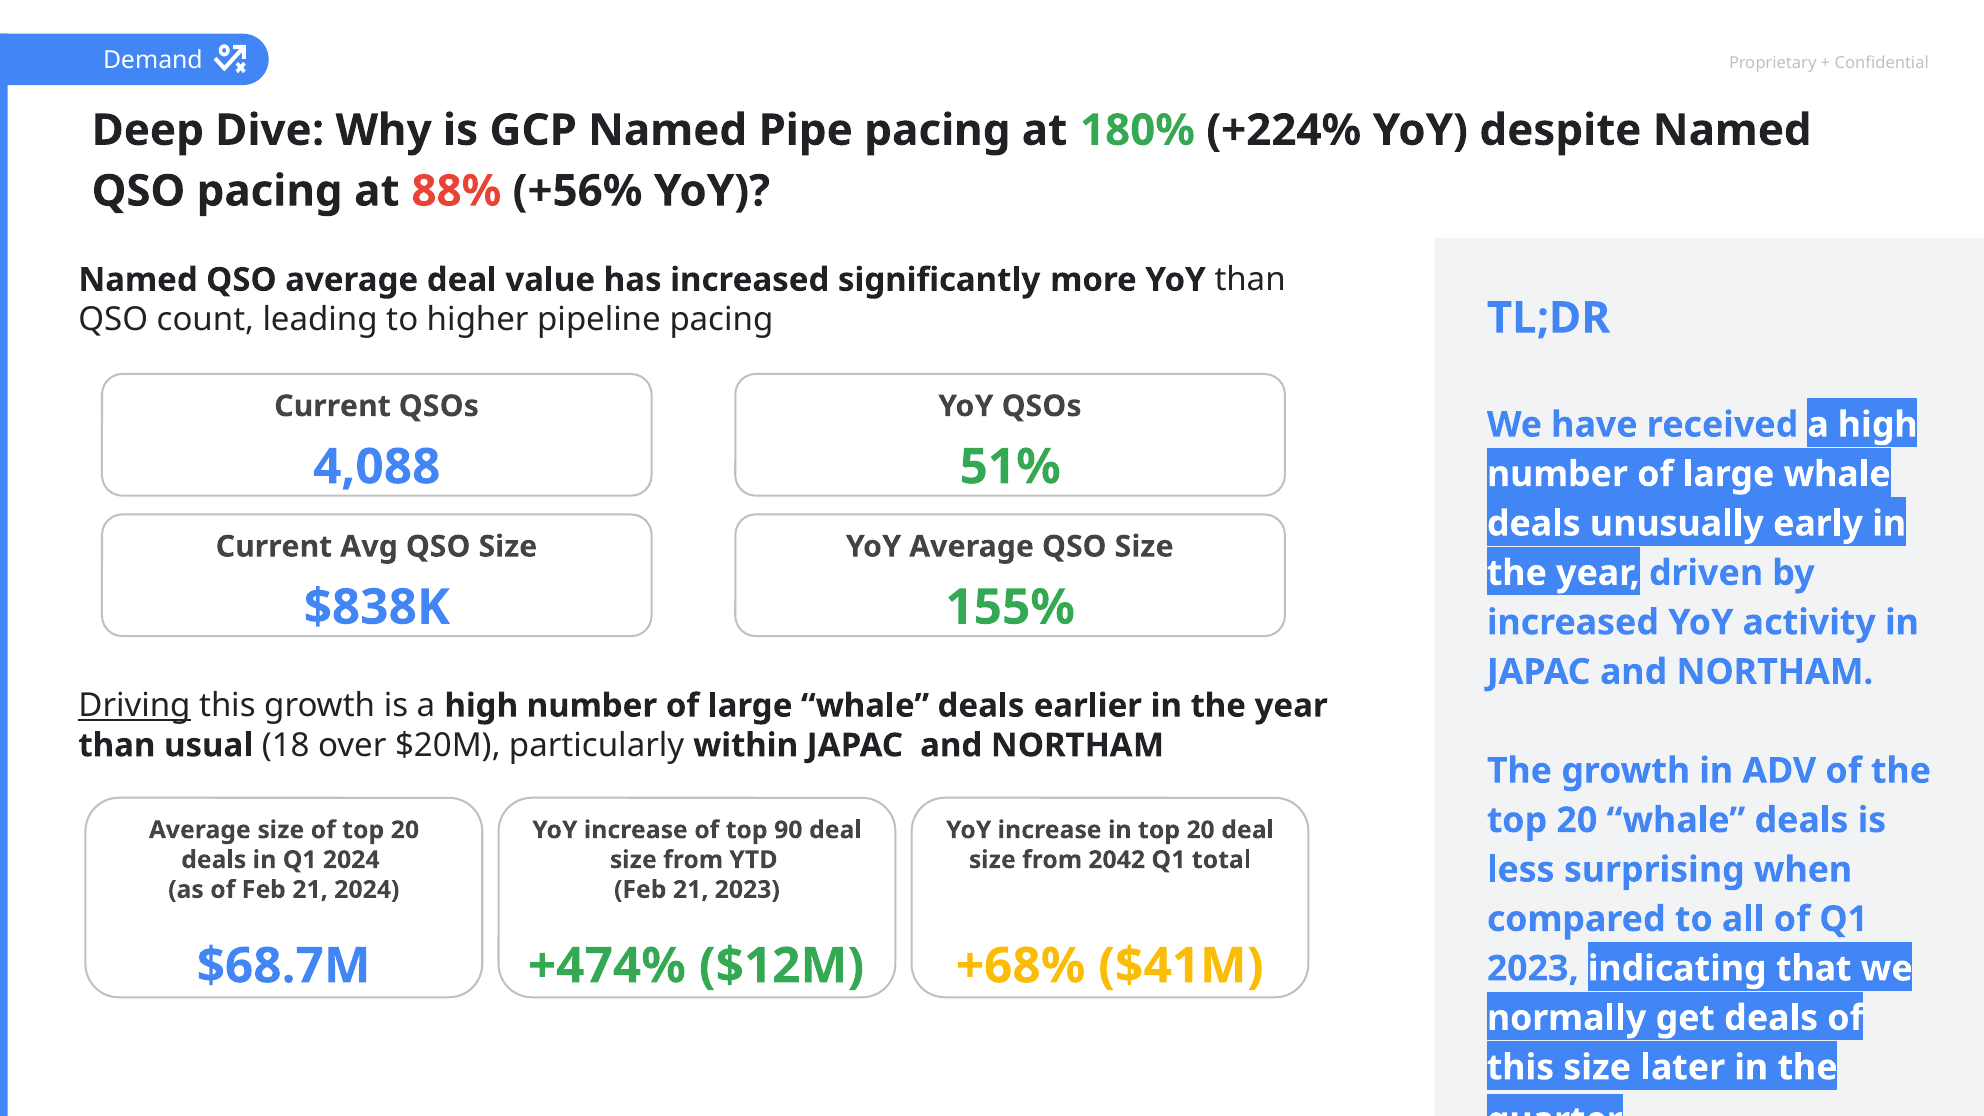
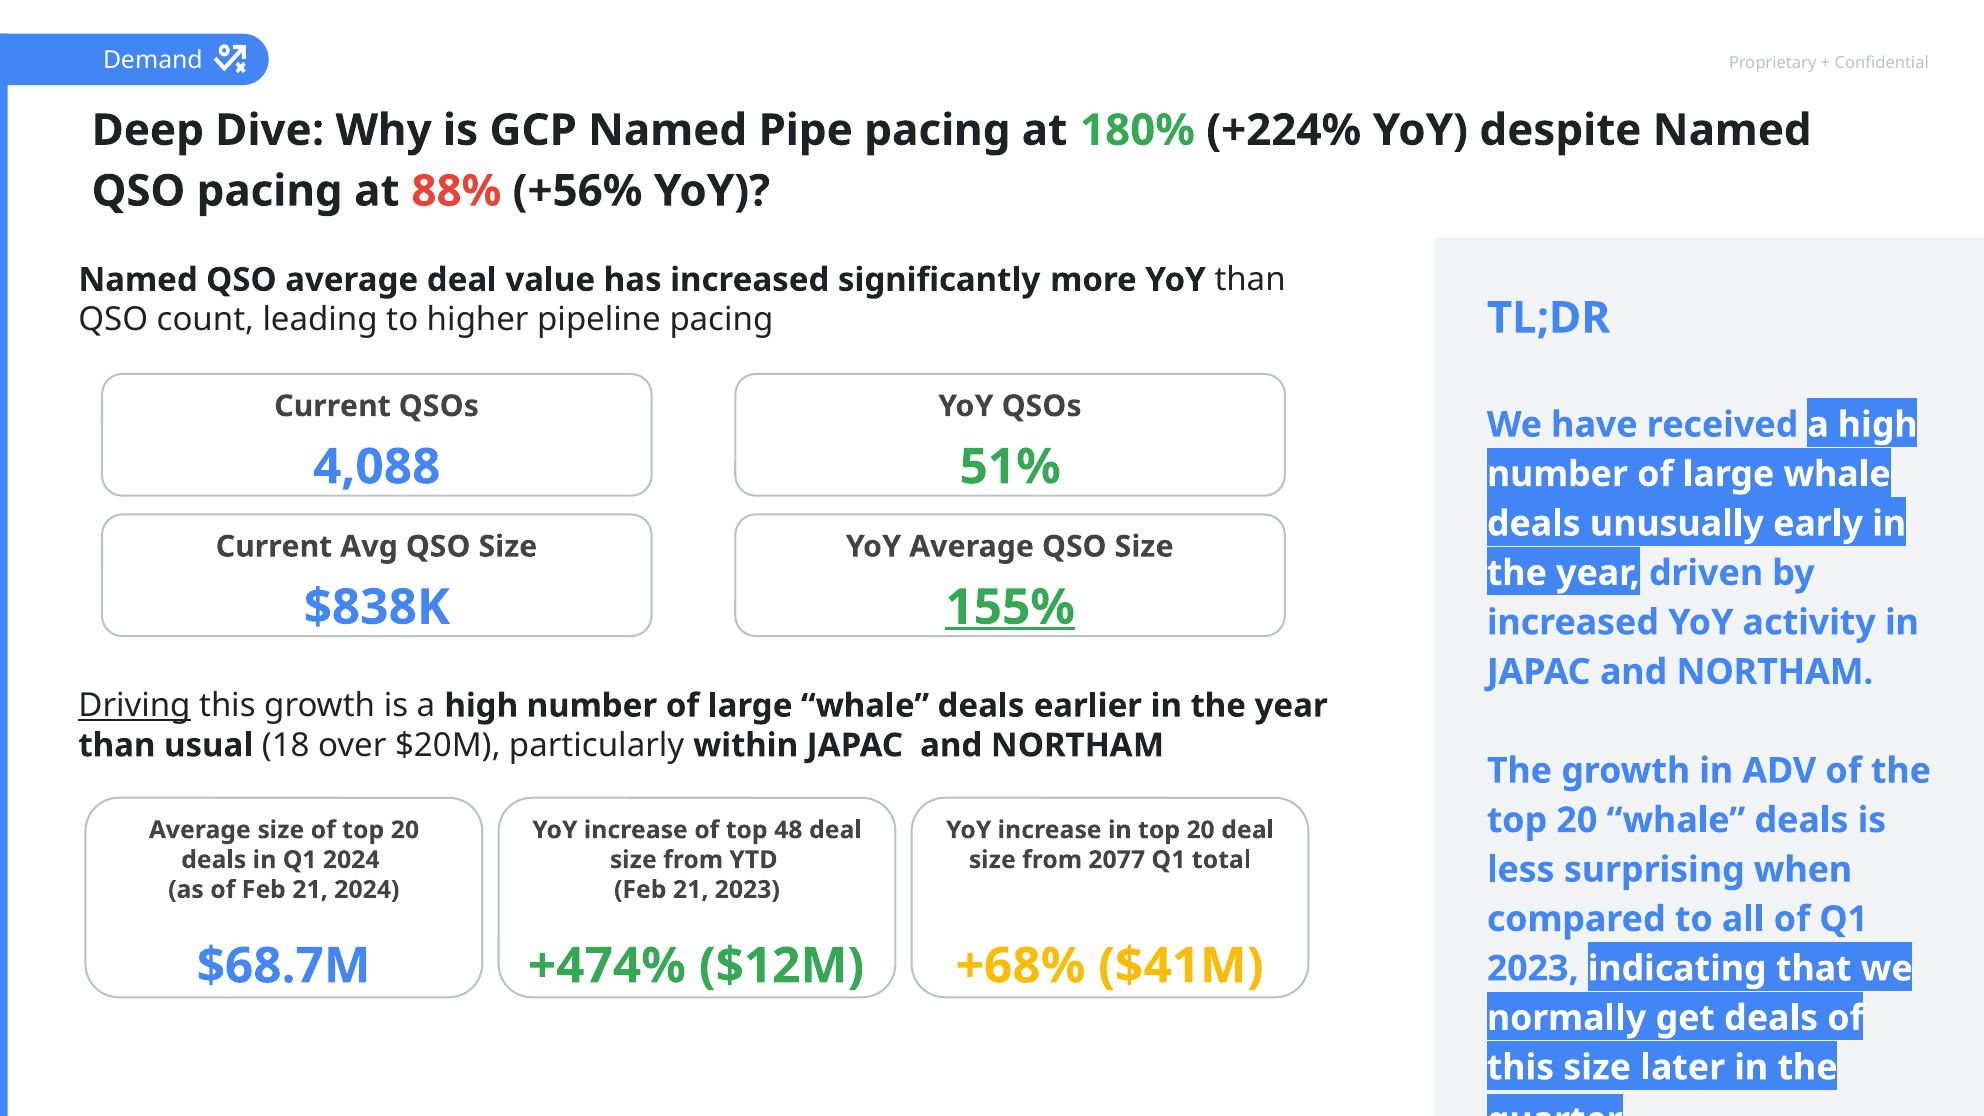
155% underline: none -> present
90: 90 -> 48
2042: 2042 -> 2077
